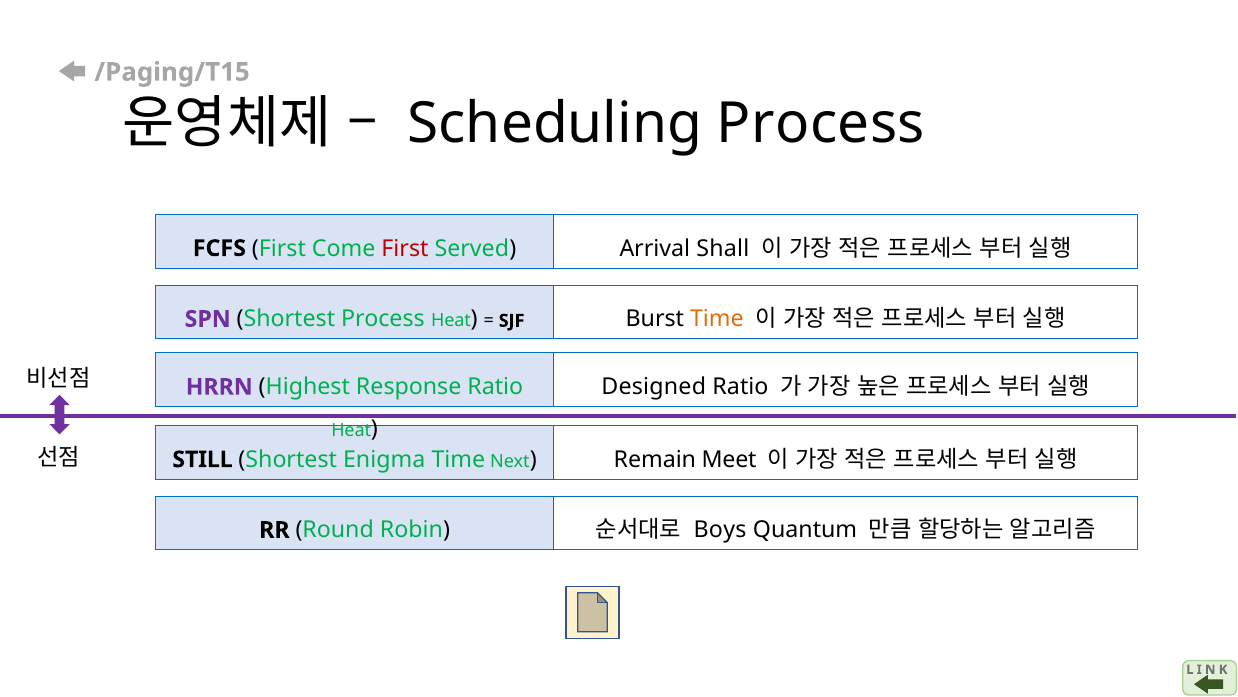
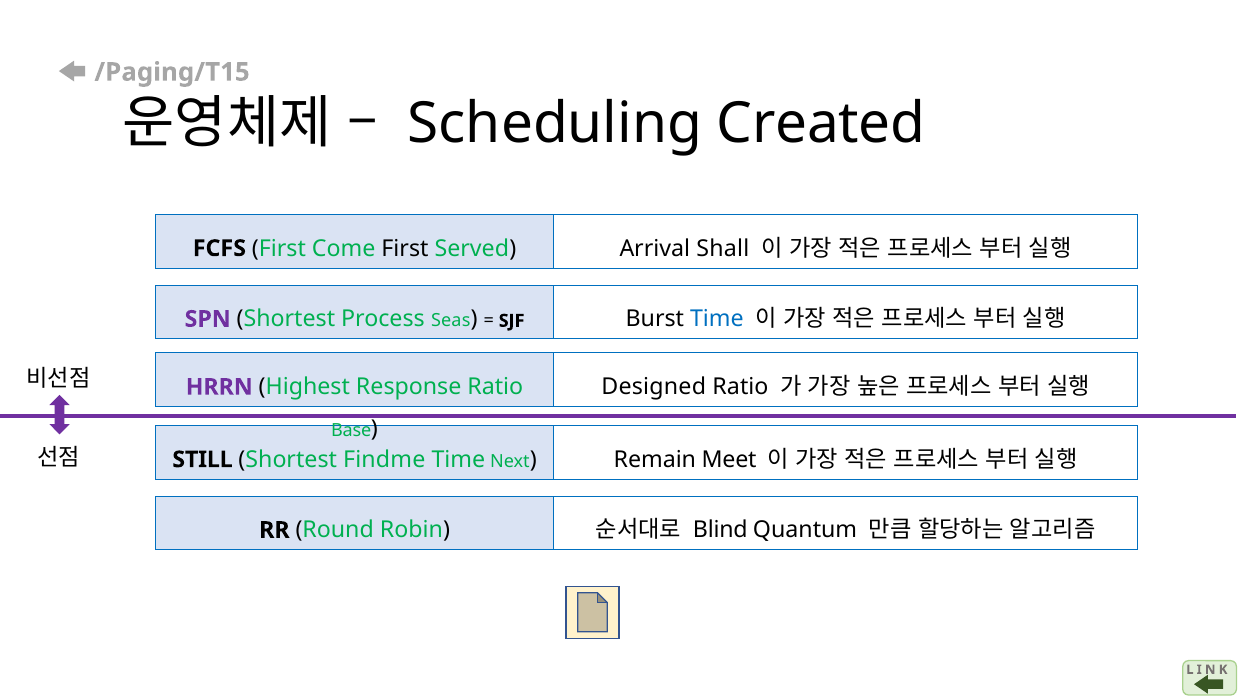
Scheduling Process: Process -> Created
First at (405, 248) colour: red -> black
Process Heat: Heat -> Seas
Time at (717, 319) colour: orange -> blue
Heat at (351, 430): Heat -> Base
Enigma: Enigma -> Findme
Boys: Boys -> Blind
